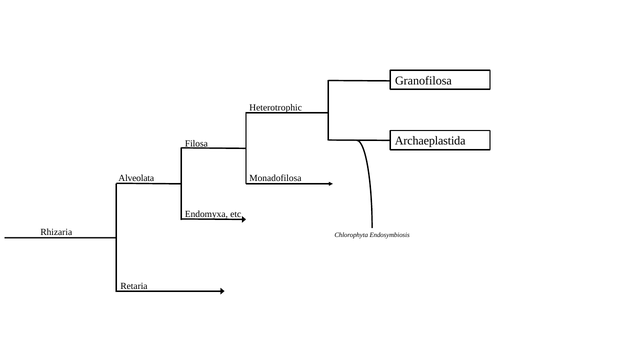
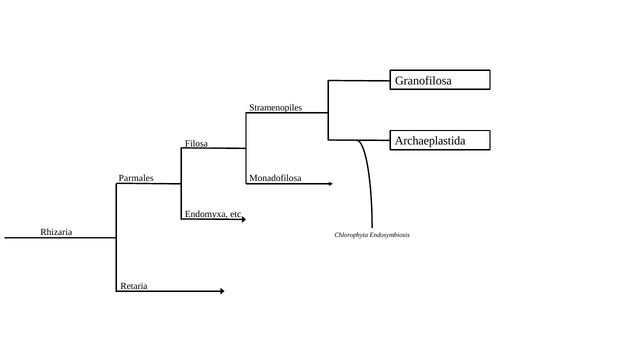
Heterotrophic: Heterotrophic -> Stramenopiles
Alveolata: Alveolata -> Parmales
